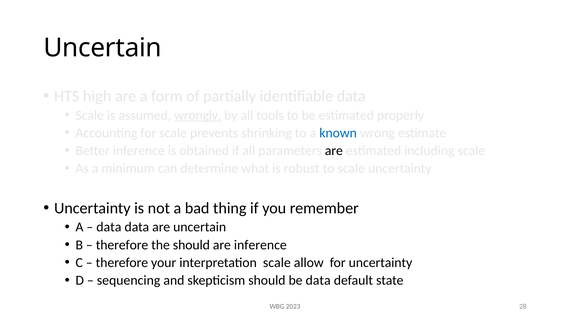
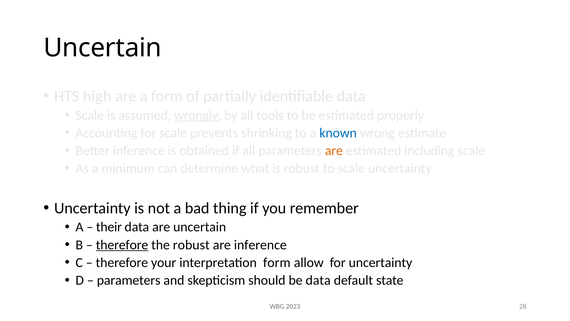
are at (334, 150) colour: black -> orange
data at (109, 227): data -> their
therefore at (122, 245) underline: none -> present
the should: should -> robust
interpretation scale: scale -> form
sequencing at (129, 280): sequencing -> parameters
